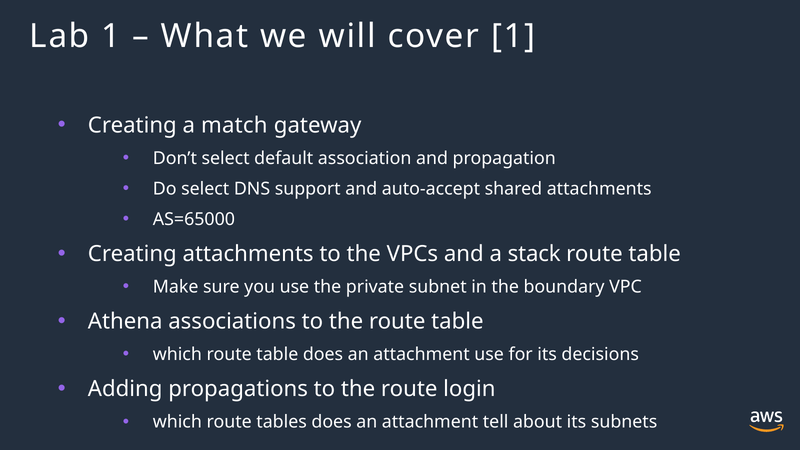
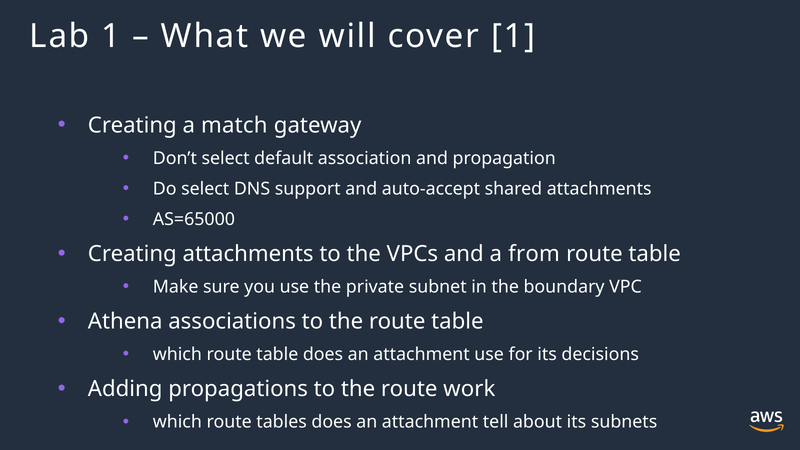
stack: stack -> from
login: login -> work
